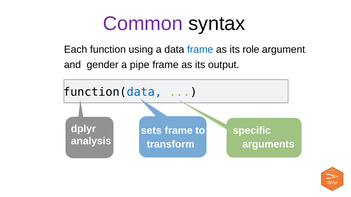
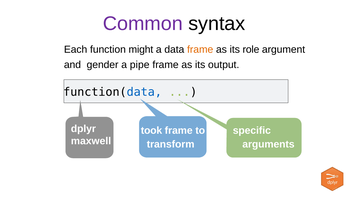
using: using -> might
frame at (200, 50) colour: blue -> orange
sets: sets -> took
analysis: analysis -> maxwell
